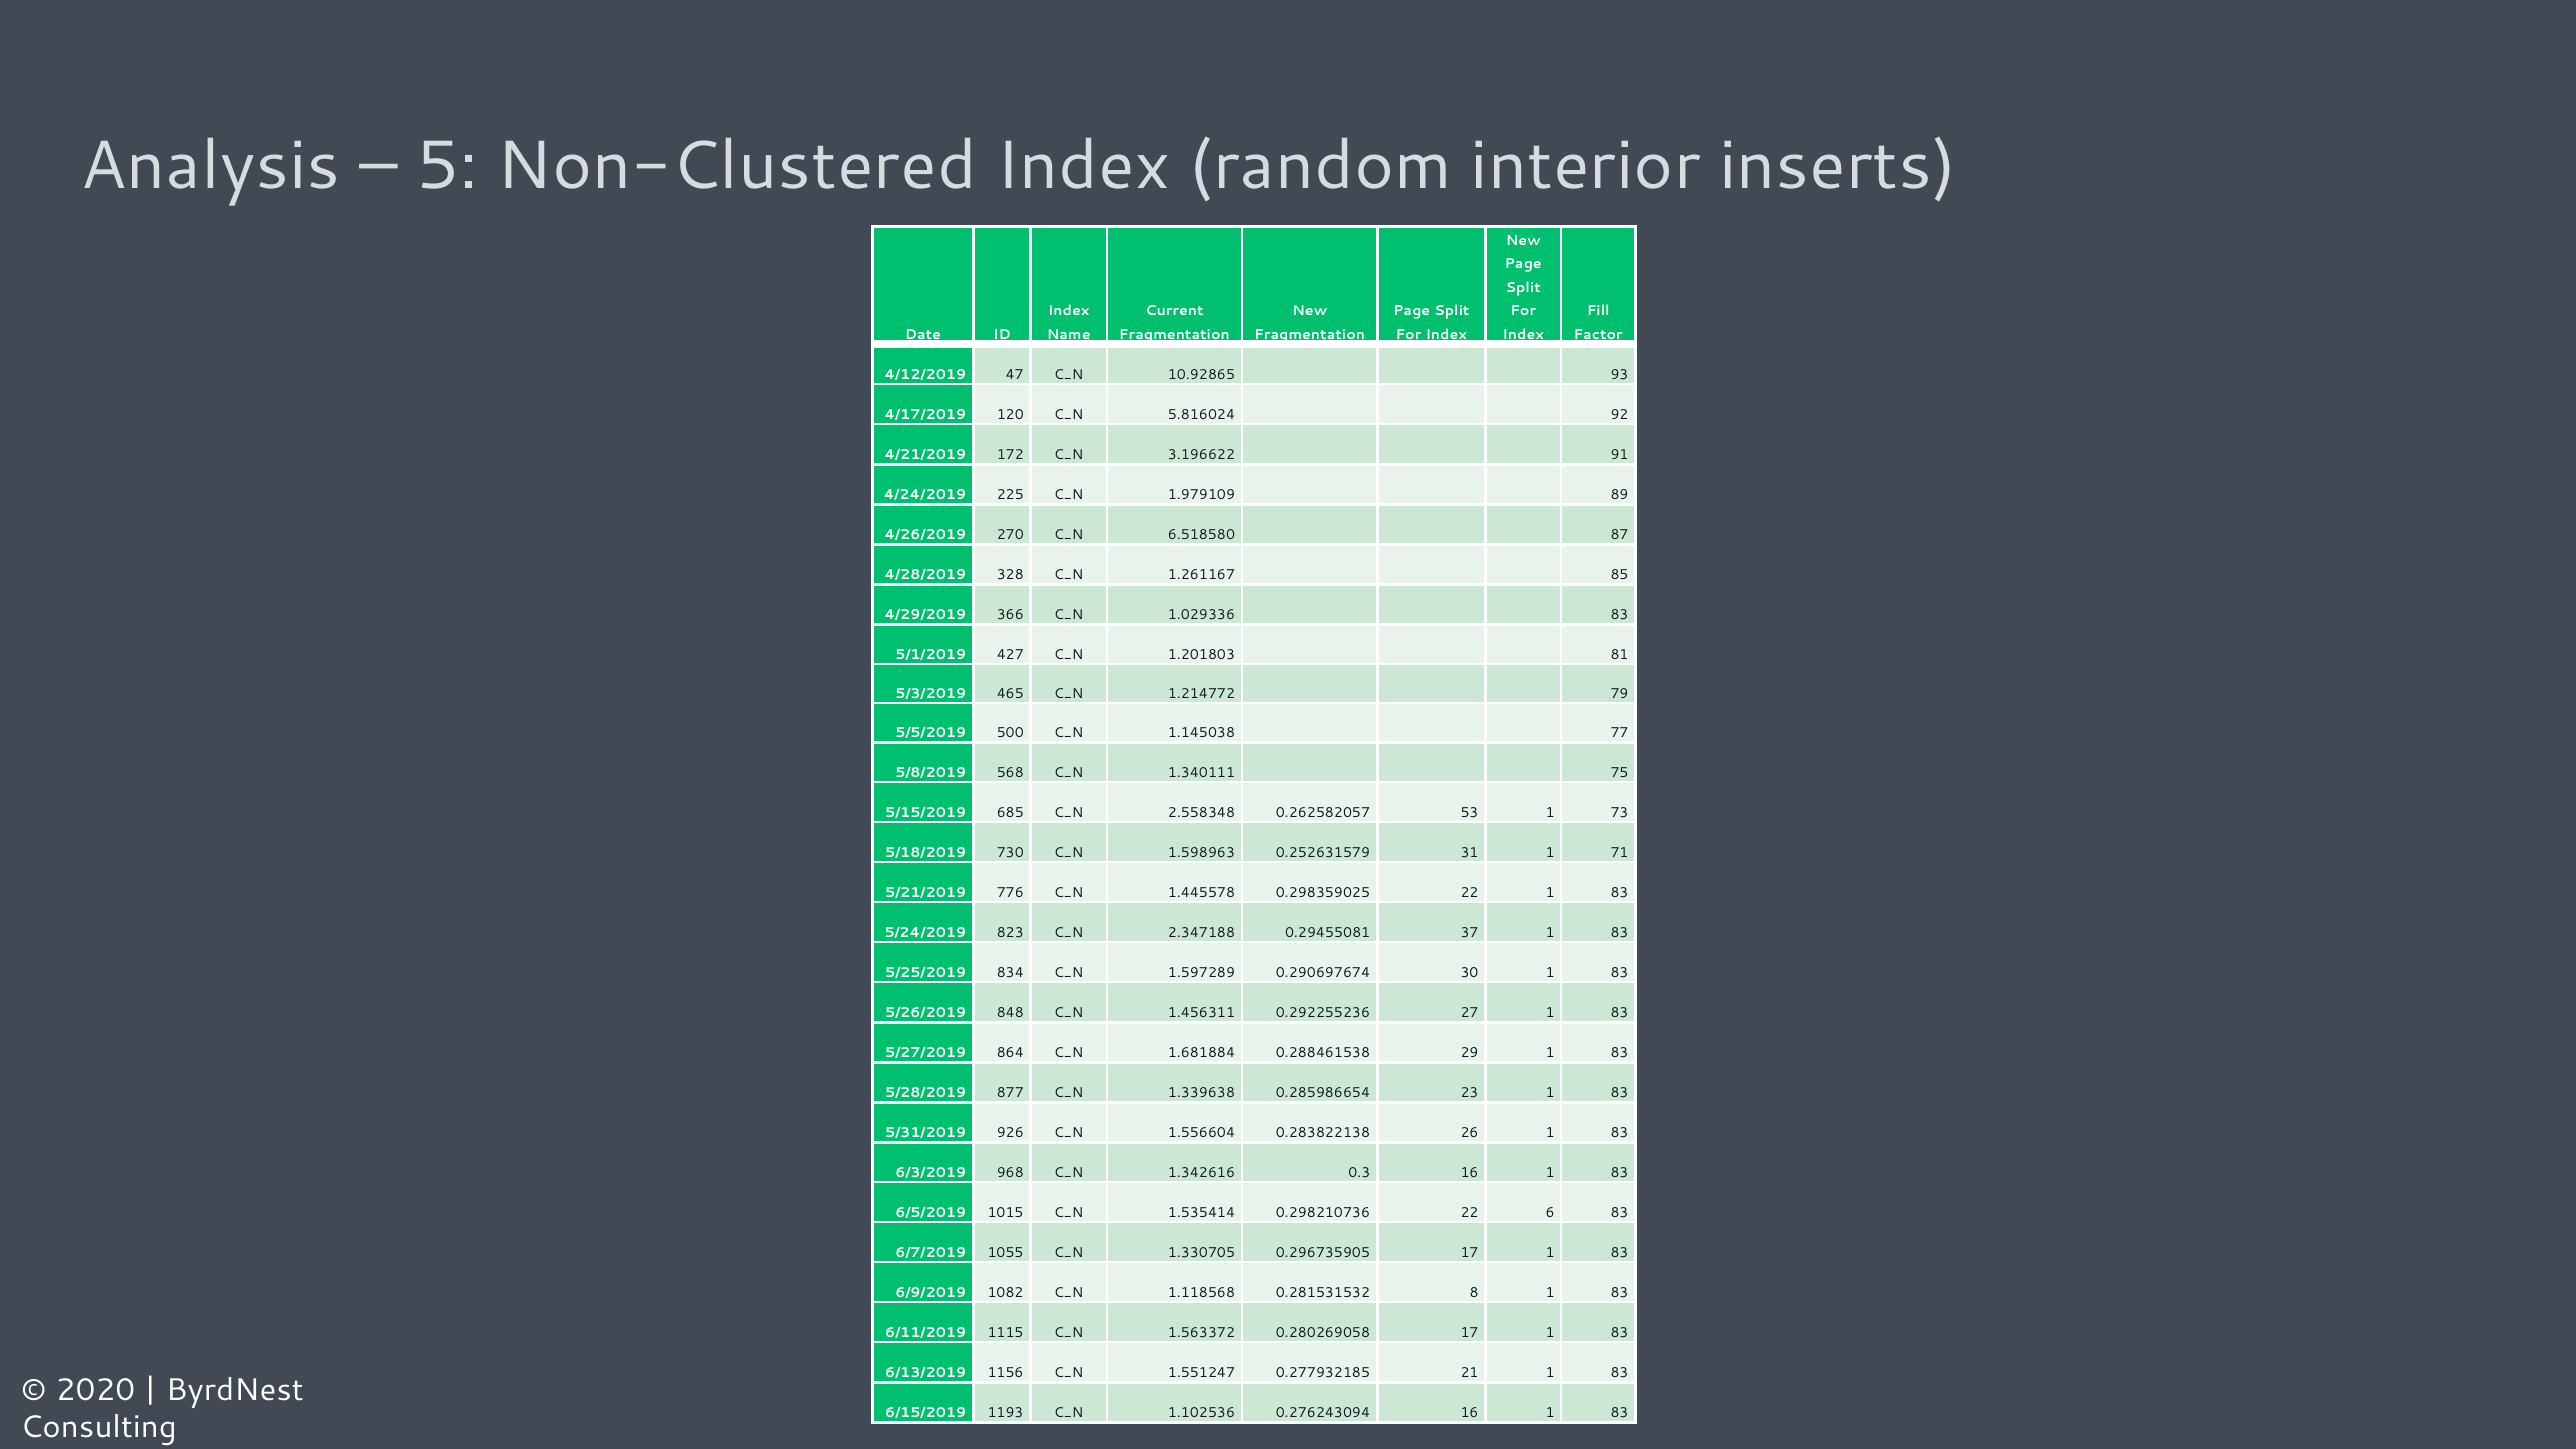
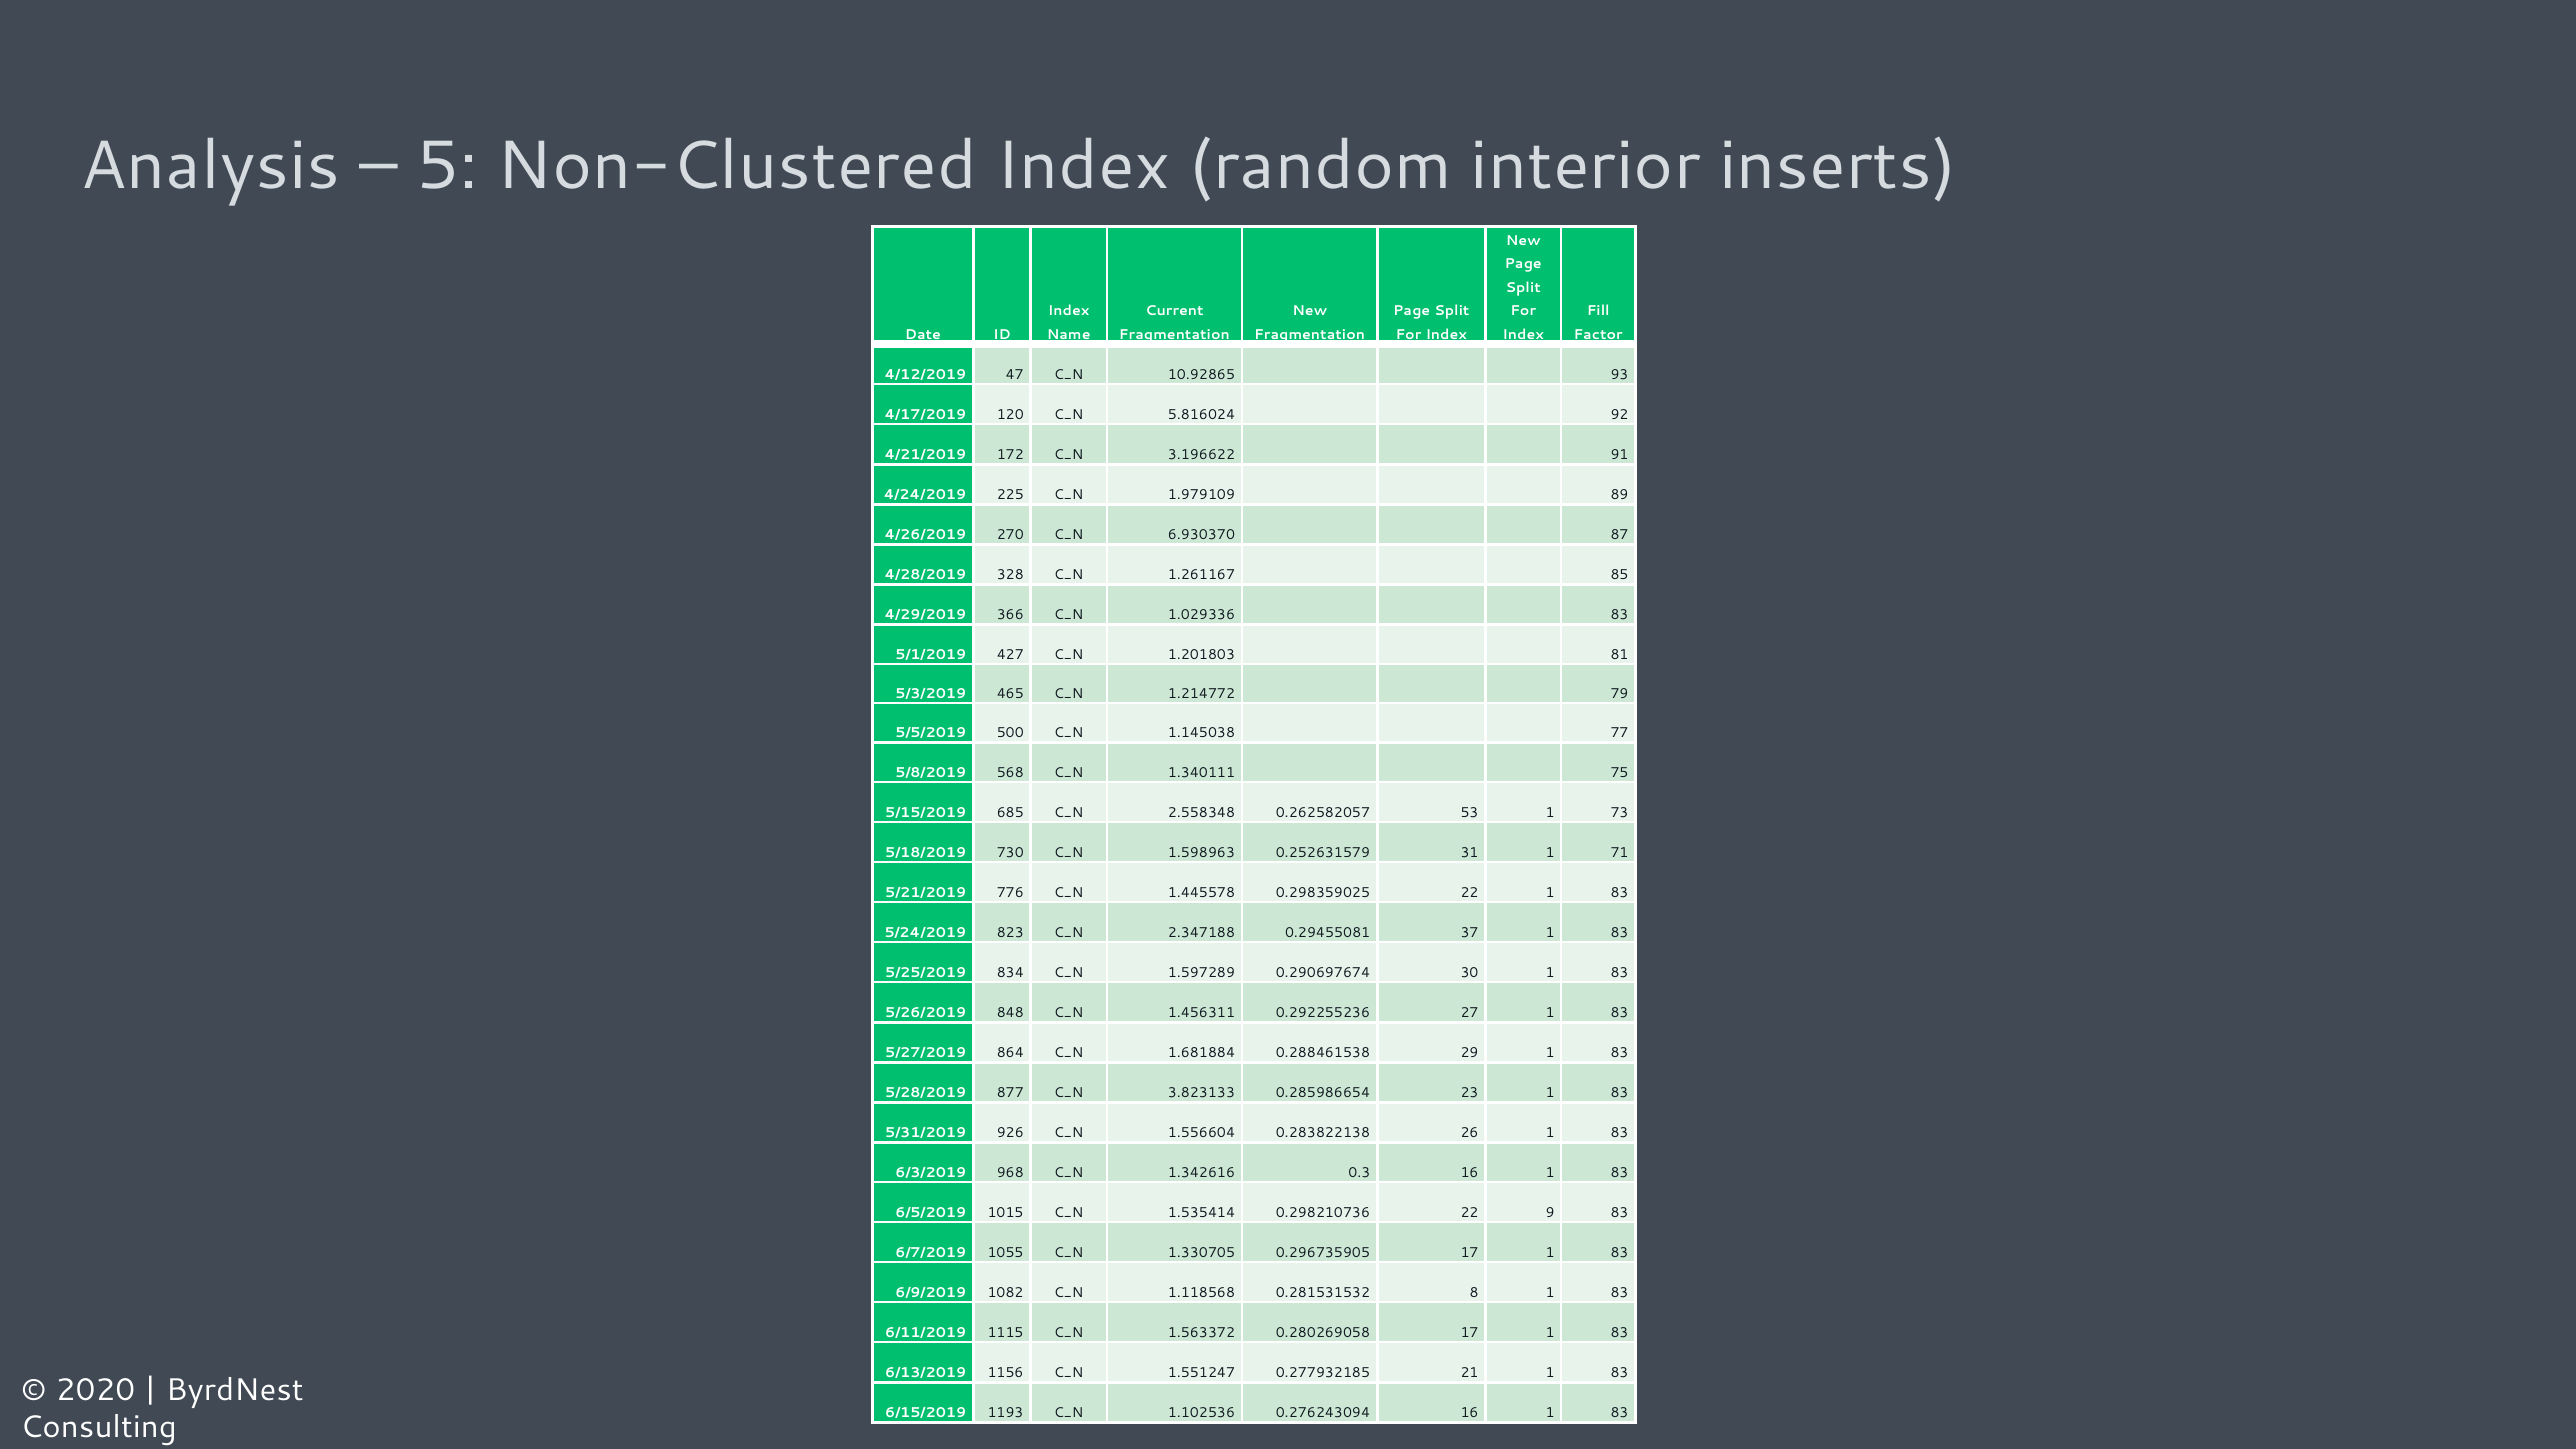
6.518580: 6.518580 -> 6.930370
1.339638: 1.339638 -> 3.823133
6: 6 -> 9
